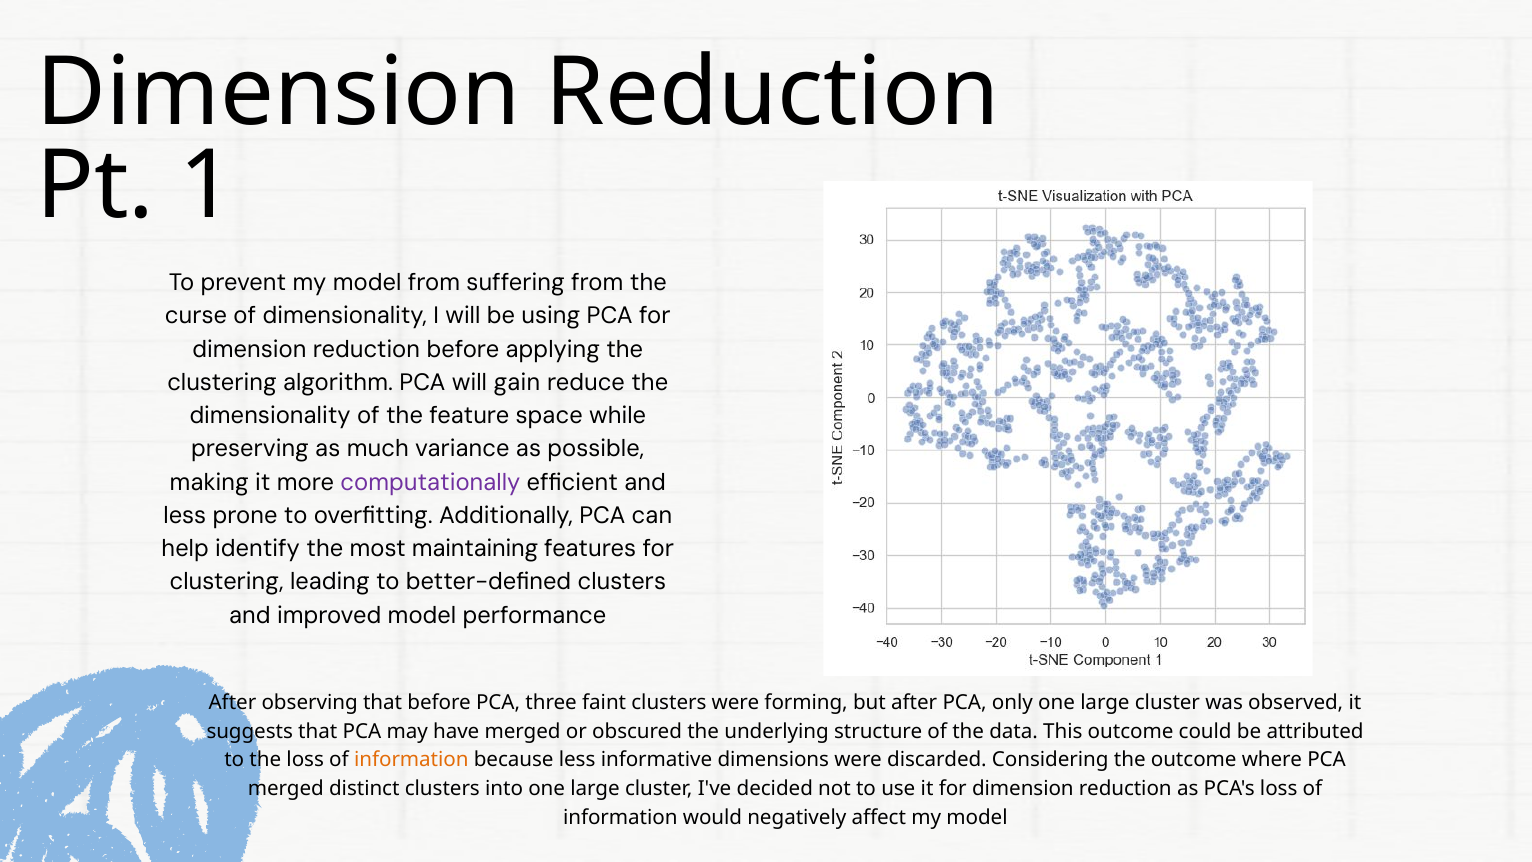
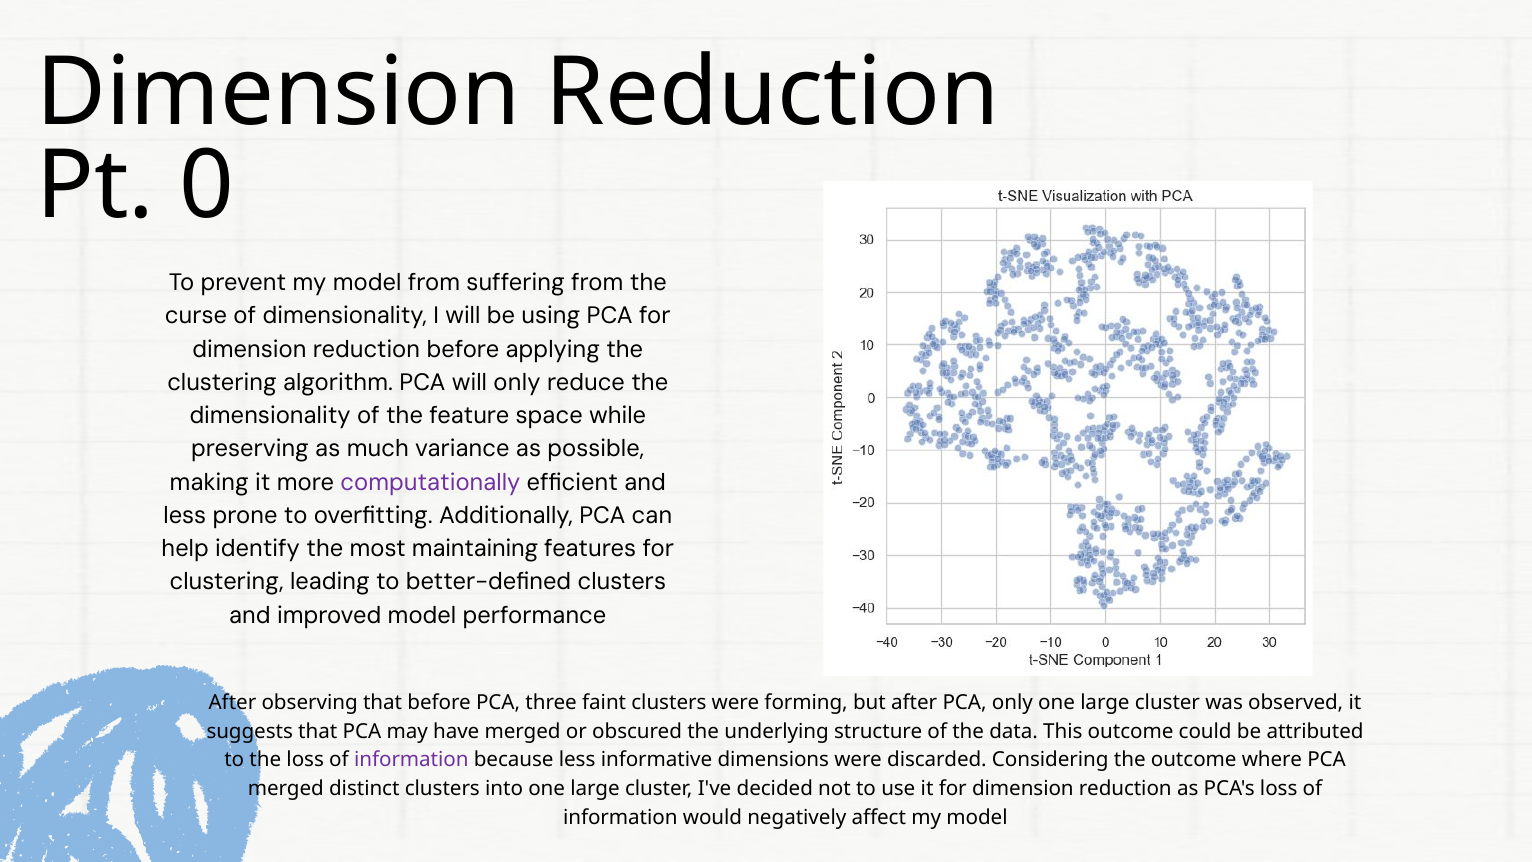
1: 1 -> 0
will gain: gain -> only
information at (411, 760) colour: orange -> purple
